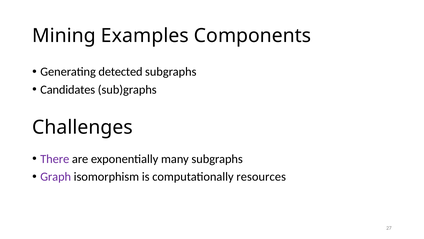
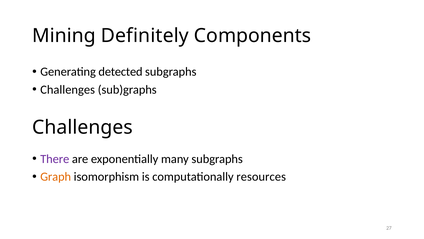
Examples: Examples -> Definitely
Candidates at (68, 89): Candidates -> Challenges
Graph colour: purple -> orange
